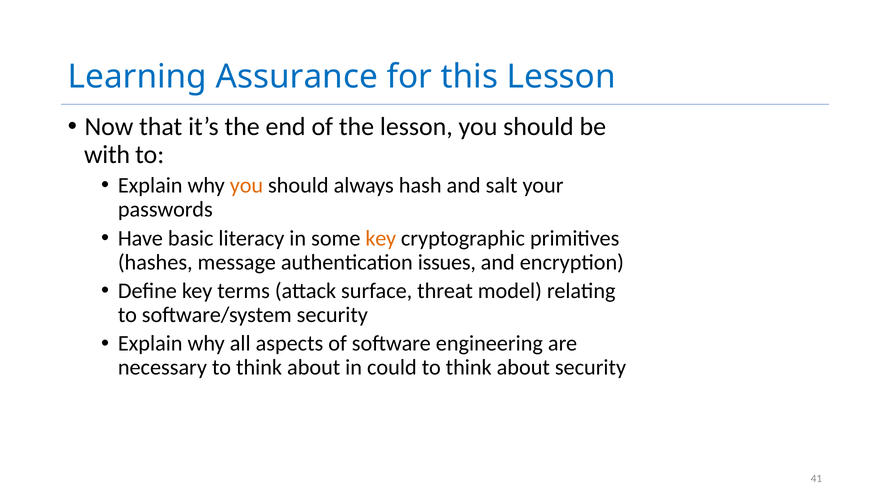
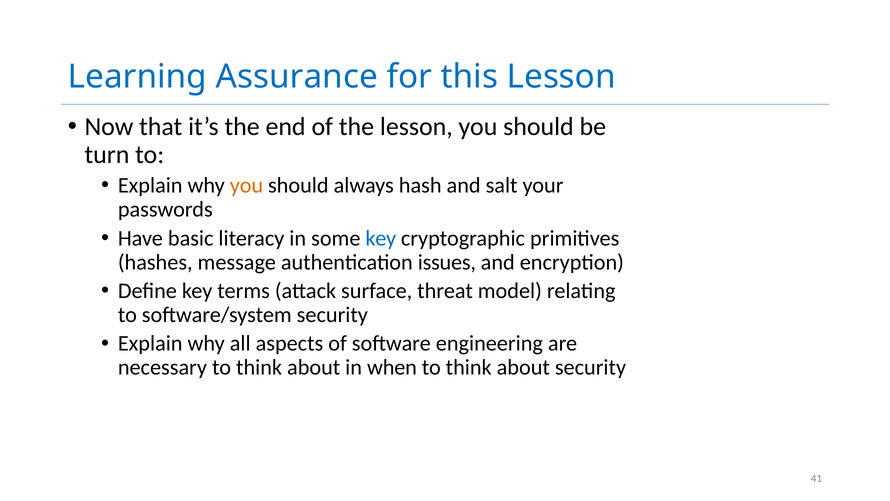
with: with -> turn
key at (381, 238) colour: orange -> blue
could: could -> when
